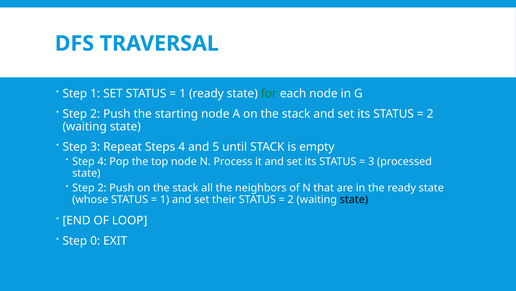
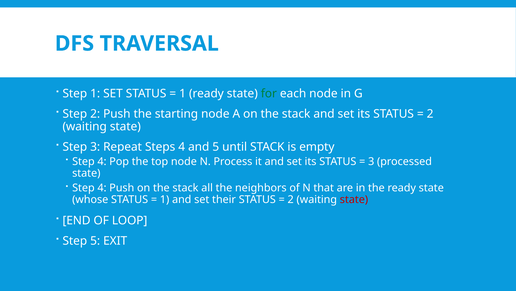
2 at (102, 188): 2 -> 4
state at (354, 199) colour: black -> red
Step 0: 0 -> 5
